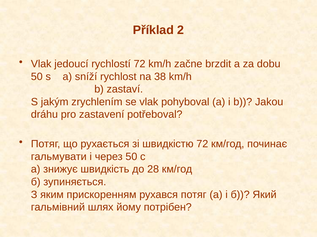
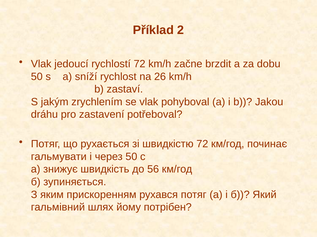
38: 38 -> 26
28: 28 -> 56
